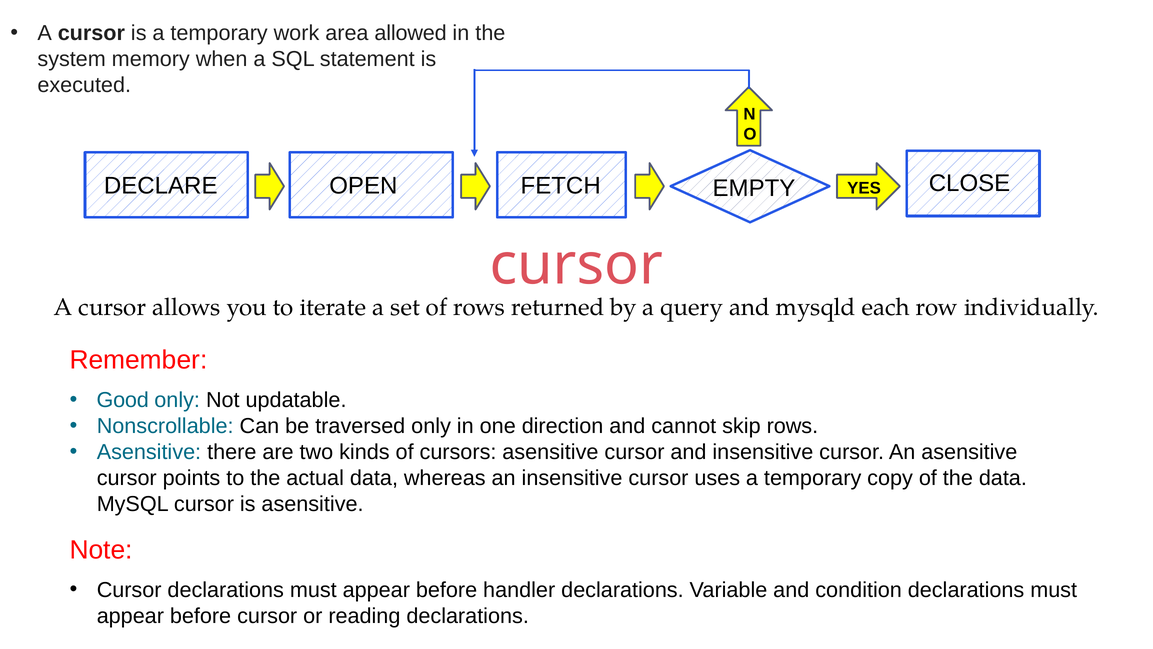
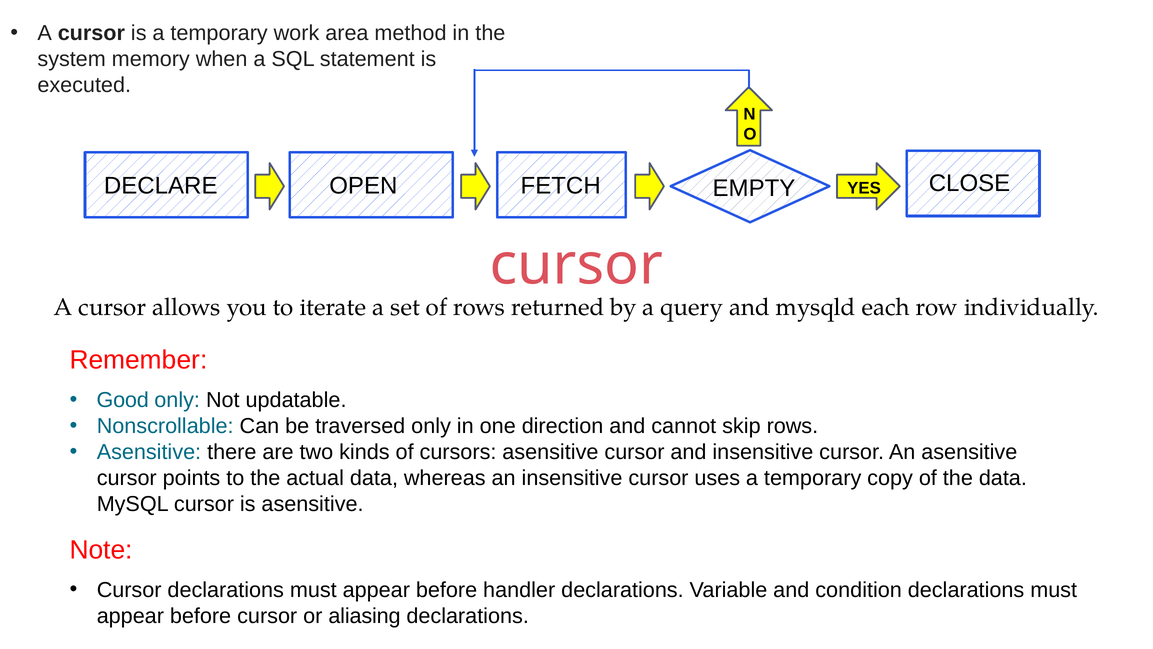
allowed: allowed -> method
reading: reading -> aliasing
